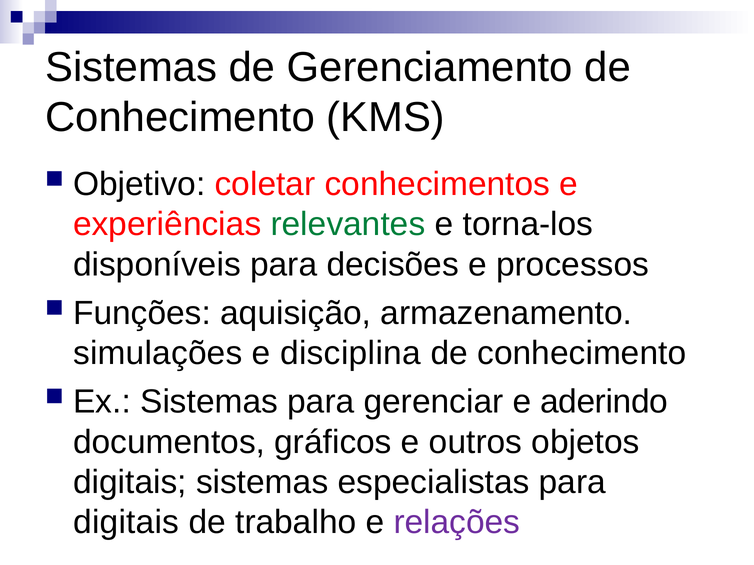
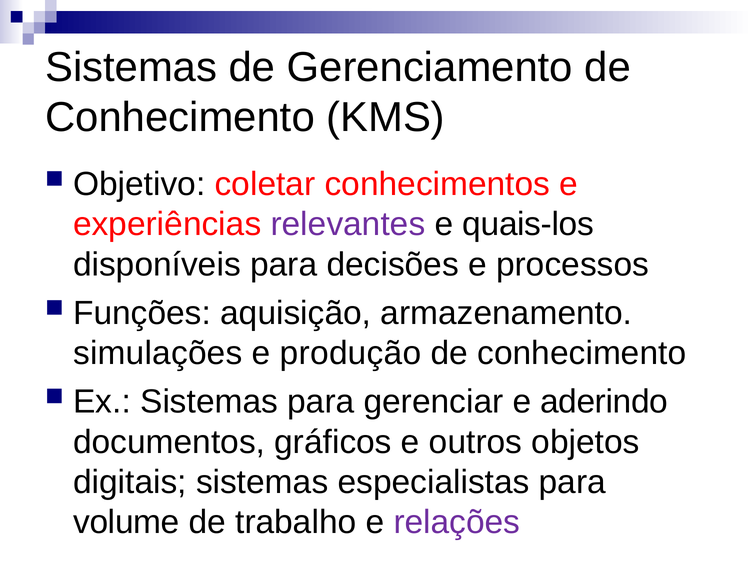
relevantes colour: green -> purple
torna-los: torna-los -> quais-los
disciplina: disciplina -> produção
digitais at (126, 523): digitais -> volume
